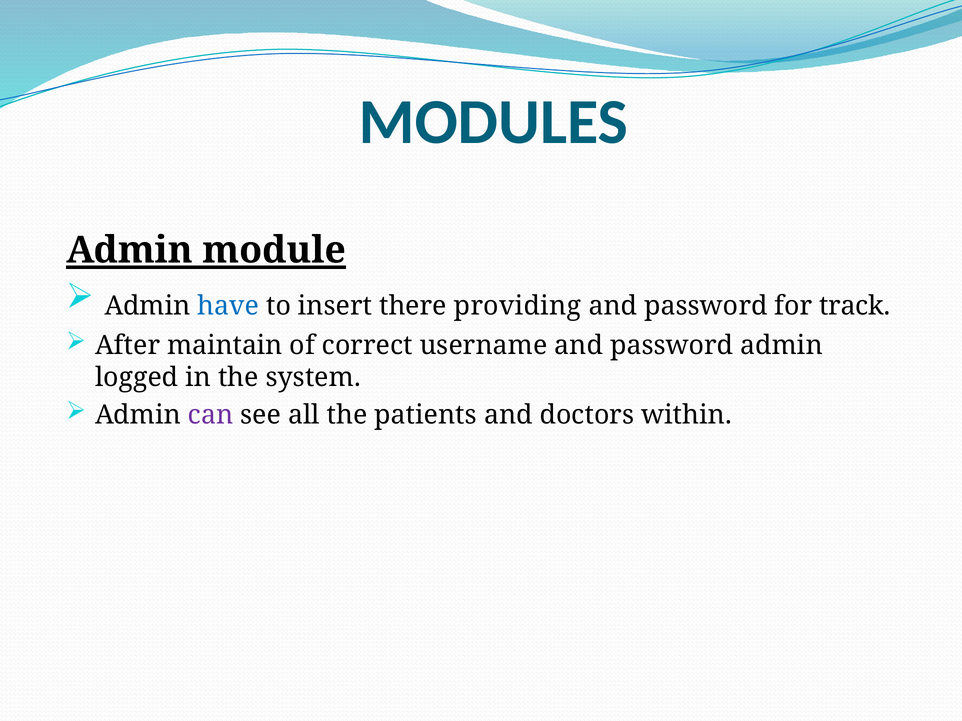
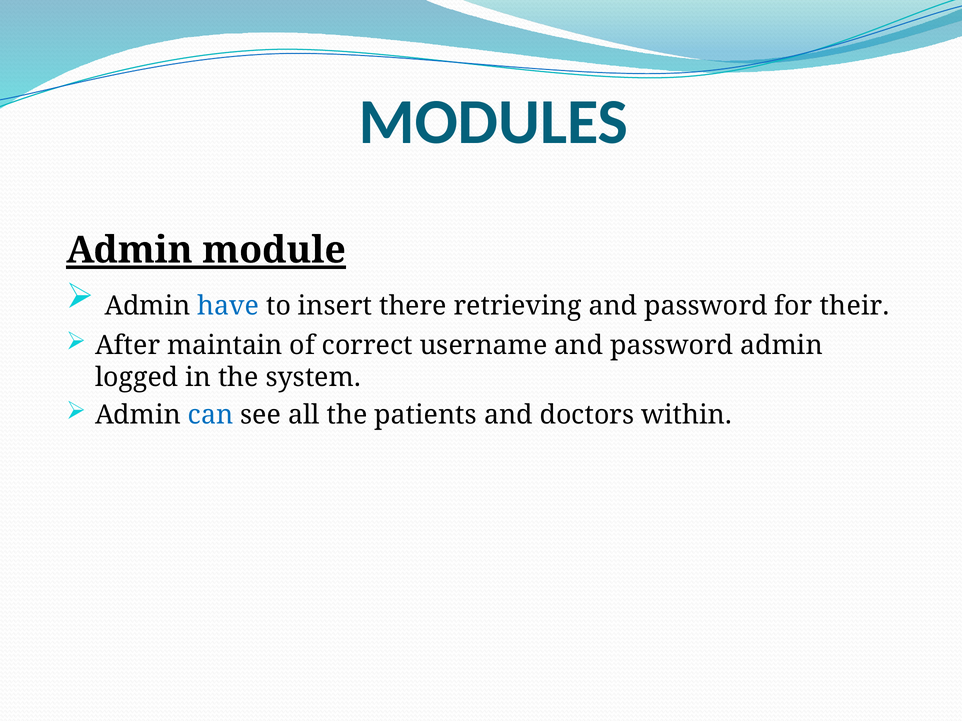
providing: providing -> retrieving
track: track -> their
can colour: purple -> blue
